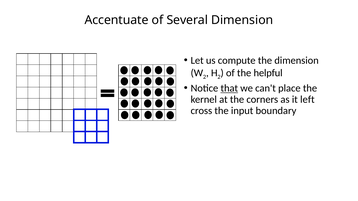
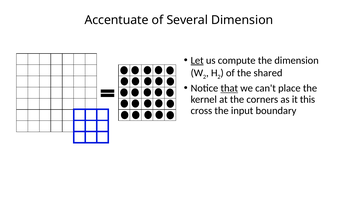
Let underline: none -> present
helpful: helpful -> shared
left: left -> this
